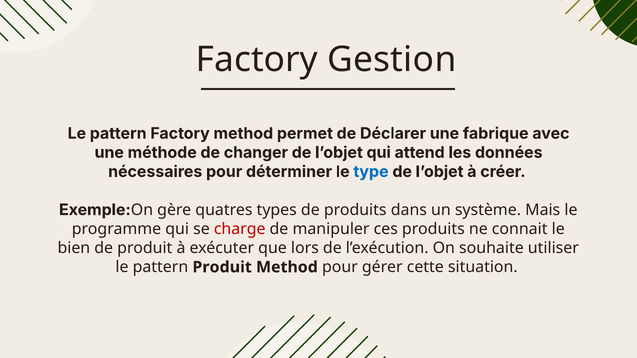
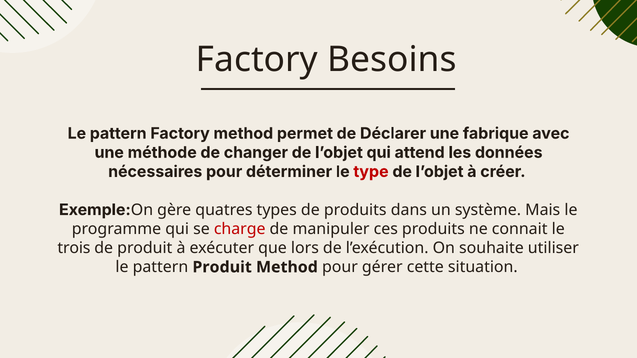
Gestion: Gestion -> Besoins
type colour: blue -> red
bien: bien -> trois
